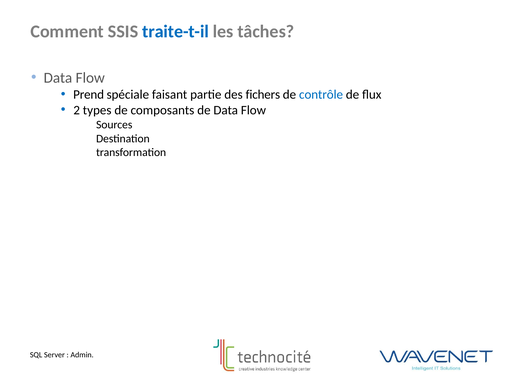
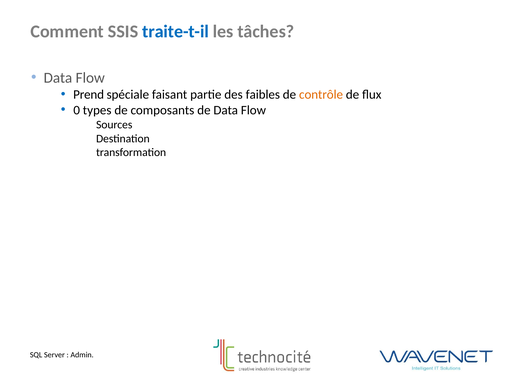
fichers: fichers -> faibles
contrôle colour: blue -> orange
2: 2 -> 0
